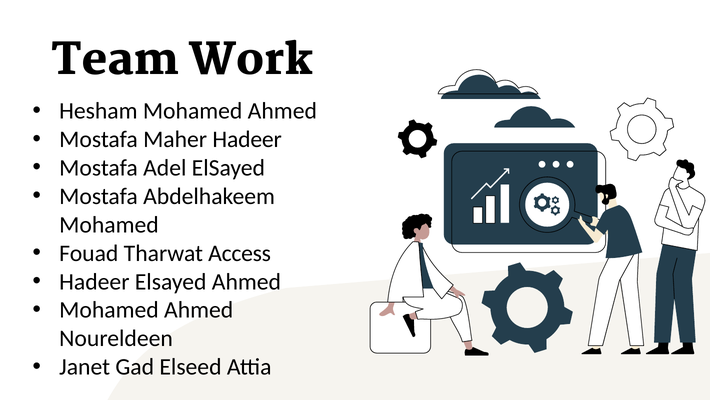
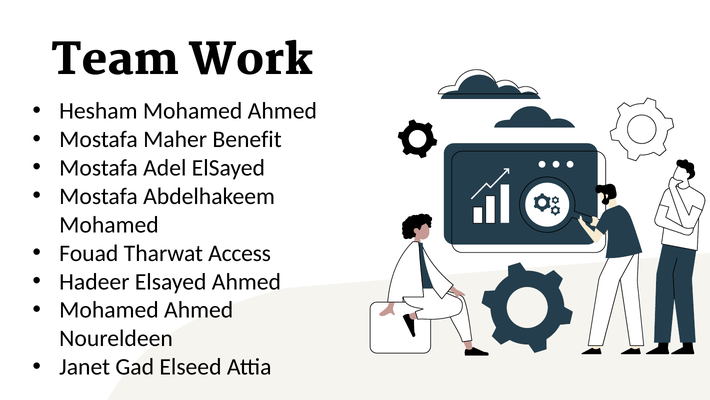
Maher Hadeer: Hadeer -> Benefit
